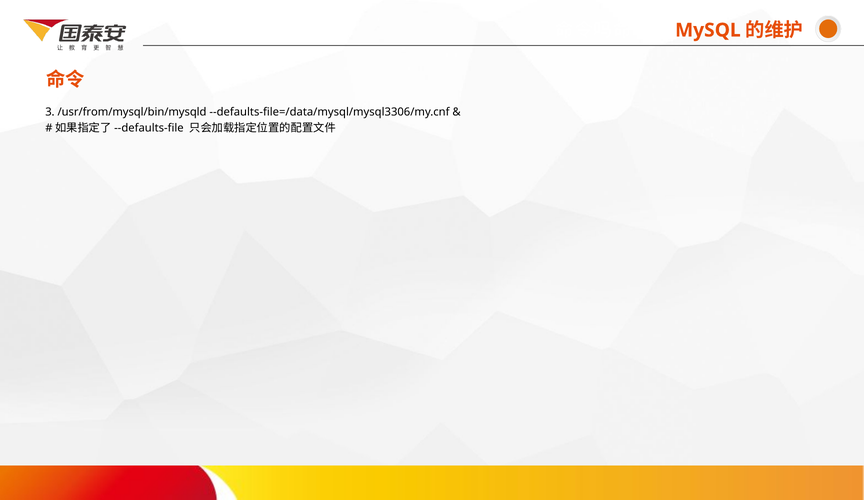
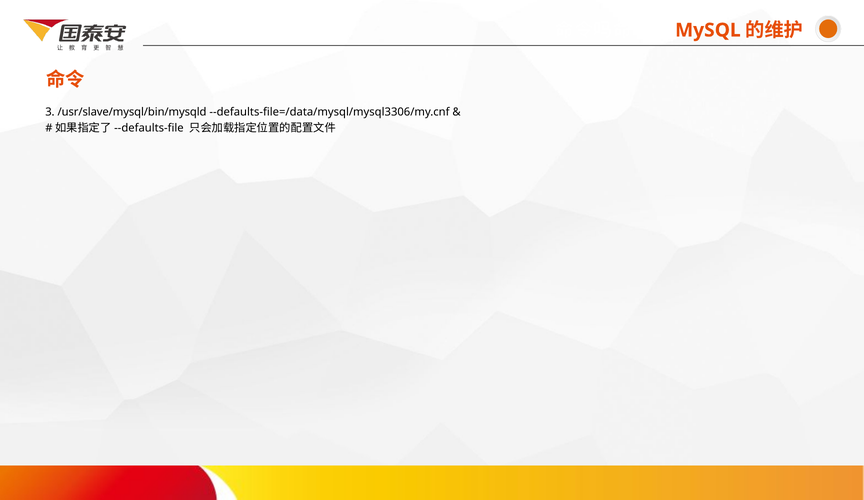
/usr/from/mysql/bin/mysqld: /usr/from/mysql/bin/mysqld -> /usr/slave/mysql/bin/mysqld
